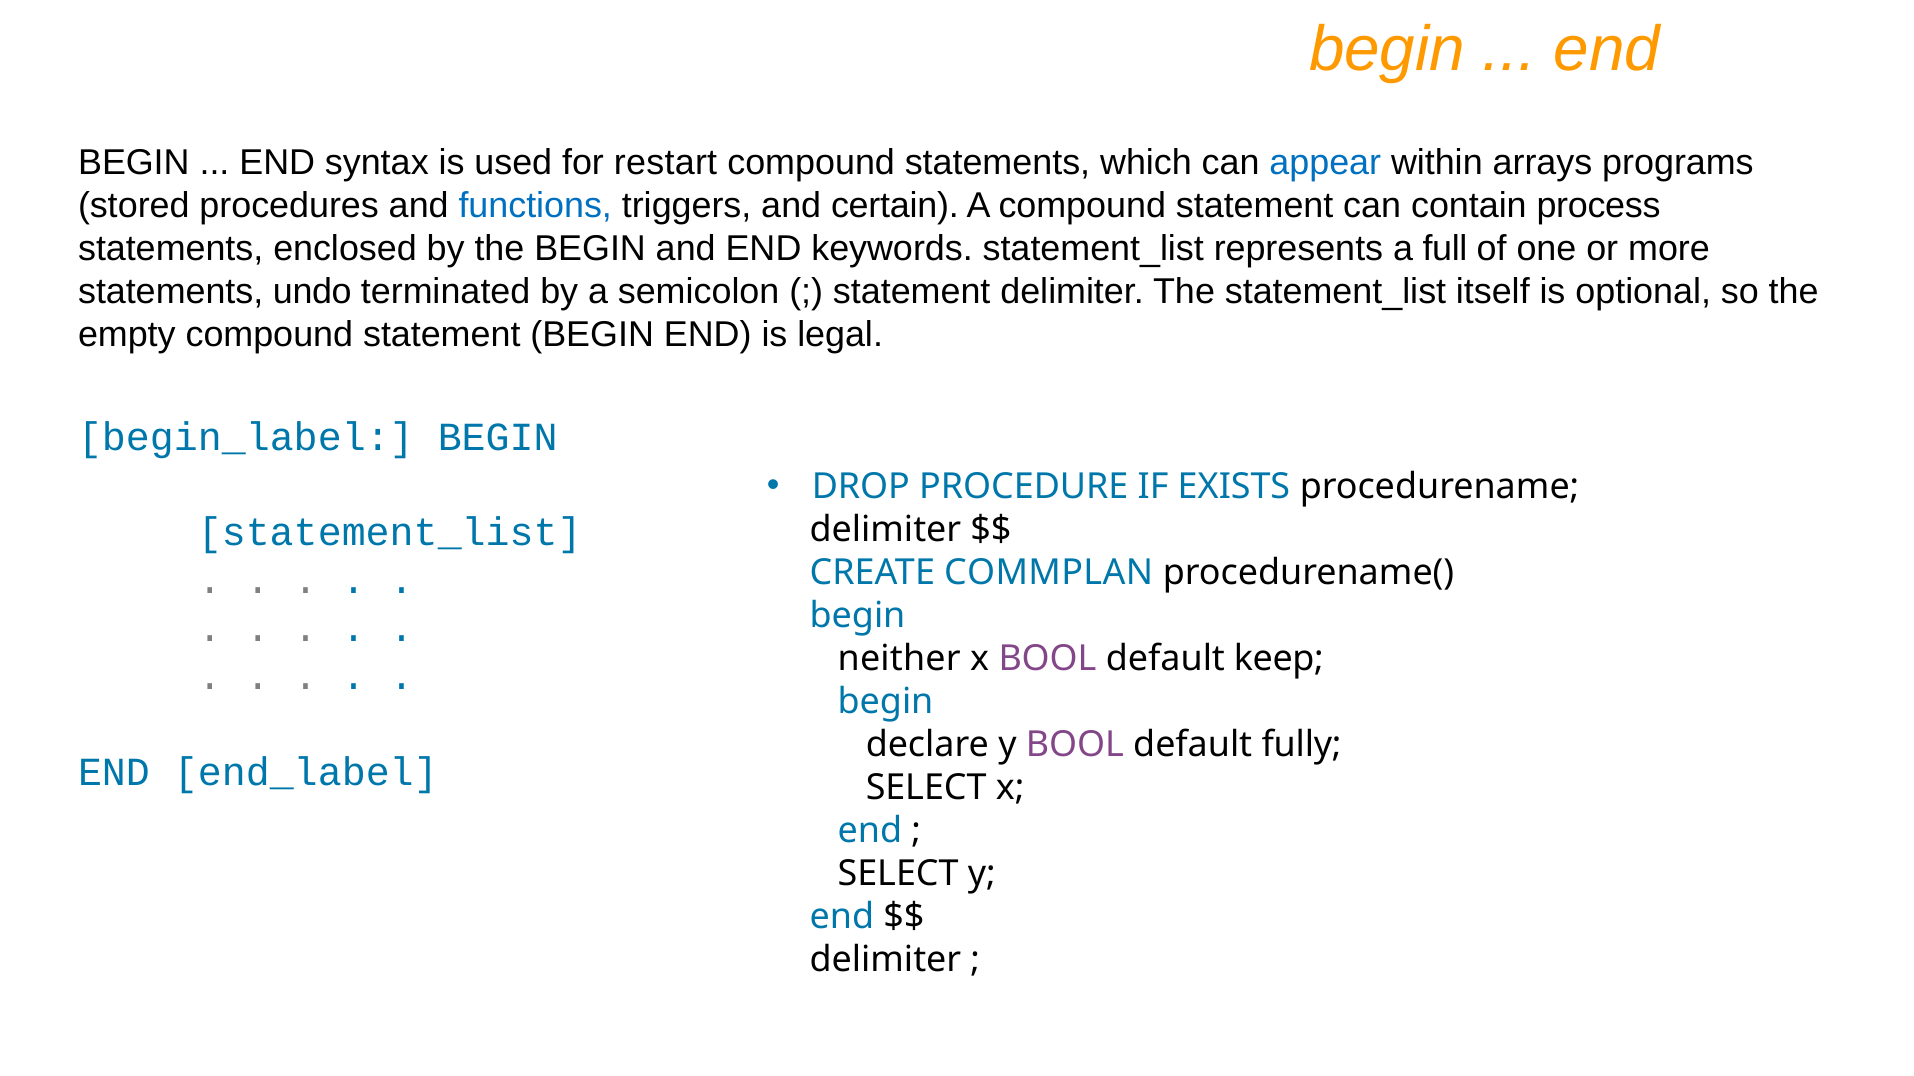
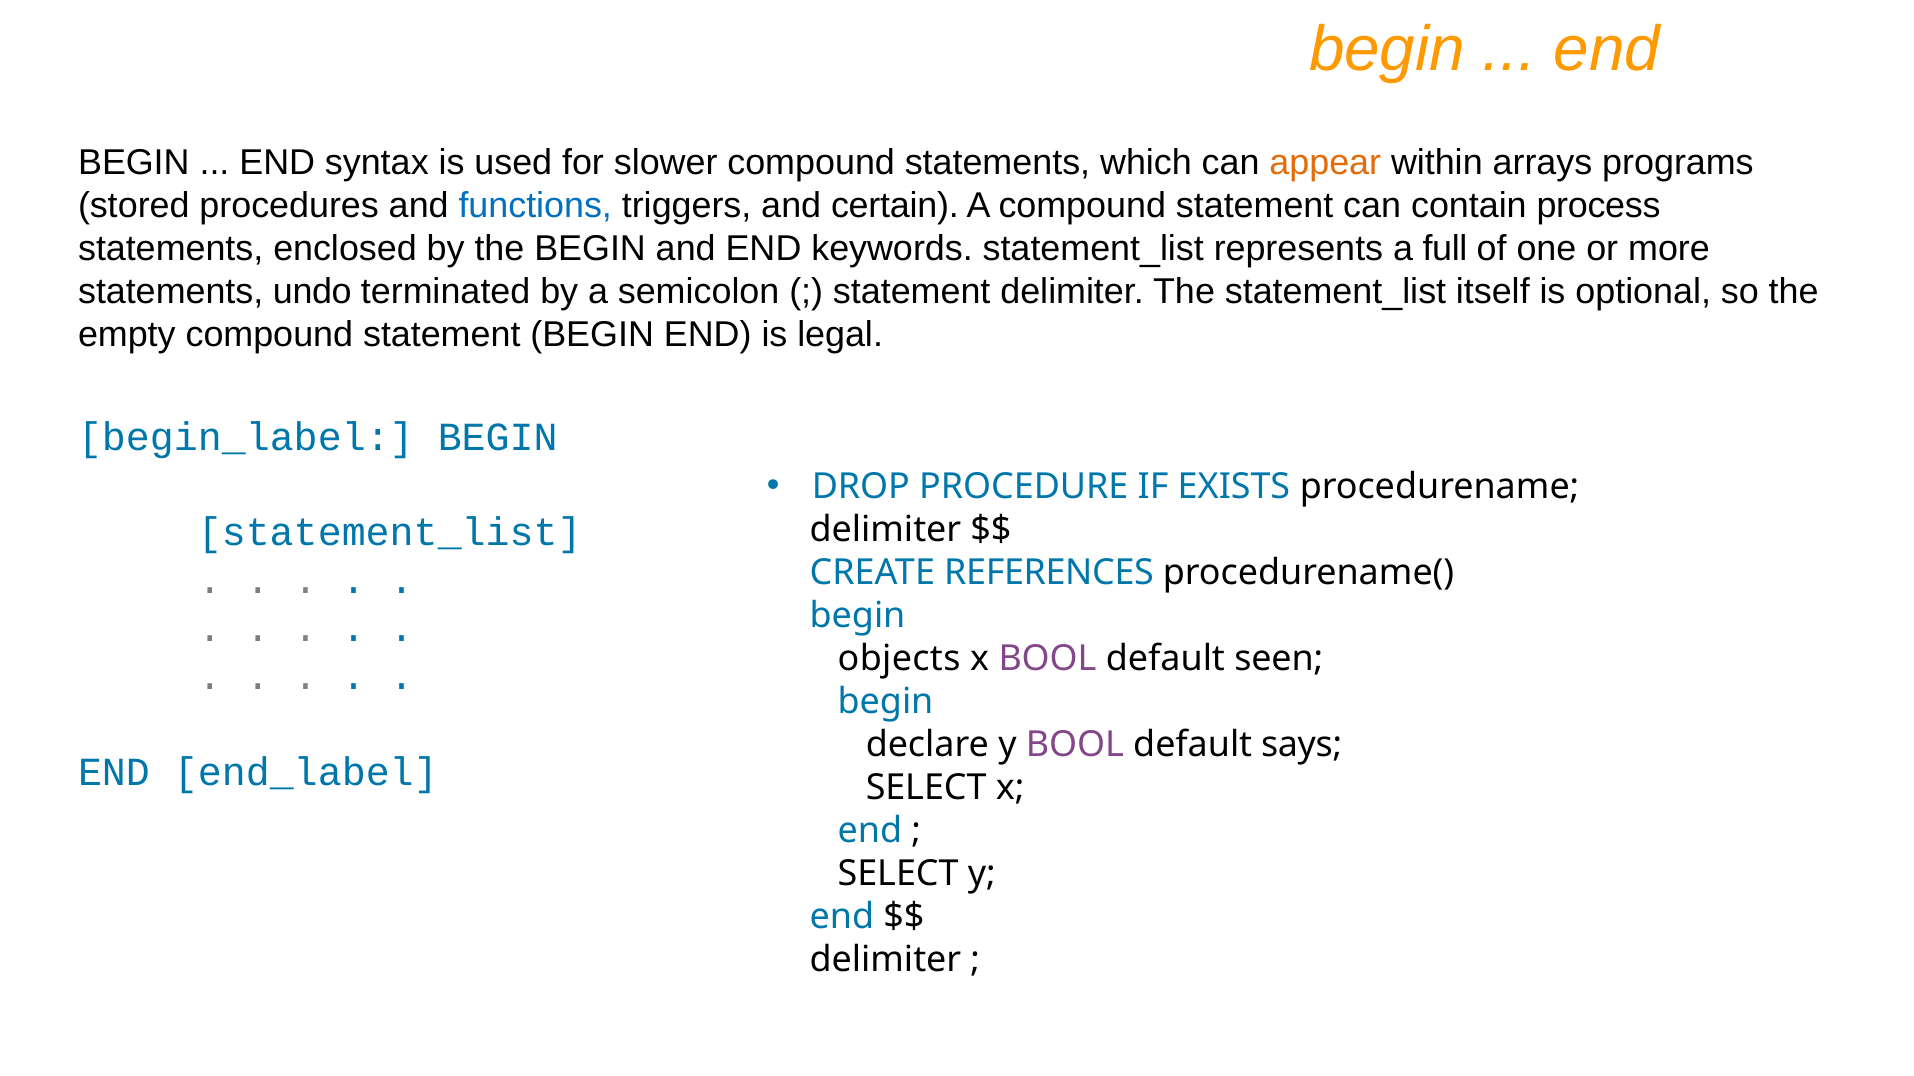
restart: restart -> slower
appear colour: blue -> orange
COMMPLAN: COMMPLAN -> REFERENCES
neither: neither -> objects
keep: keep -> seen
fully: fully -> says
